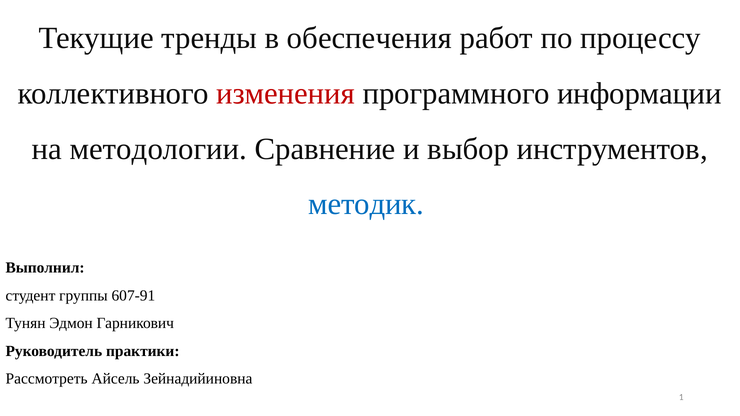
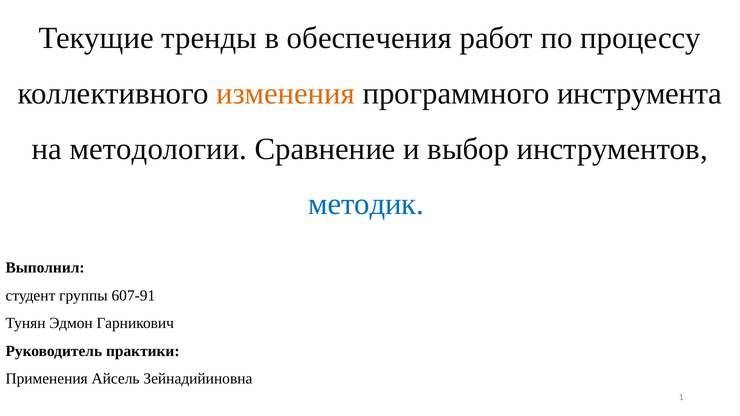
изменения colour: red -> orange
информации: информации -> инструмента
Рассмотреть: Рассмотреть -> Применения
